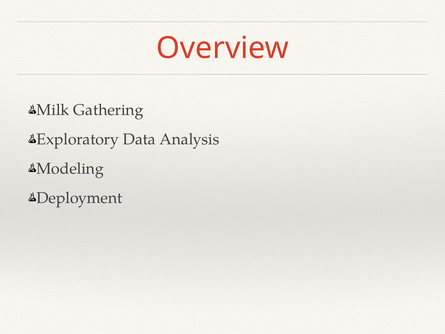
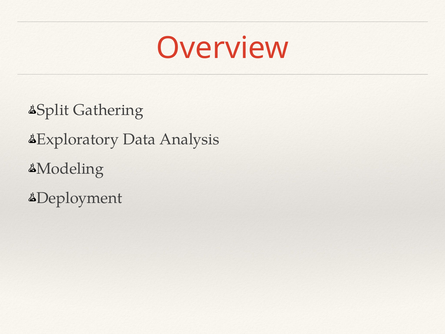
Milk: Milk -> Split
